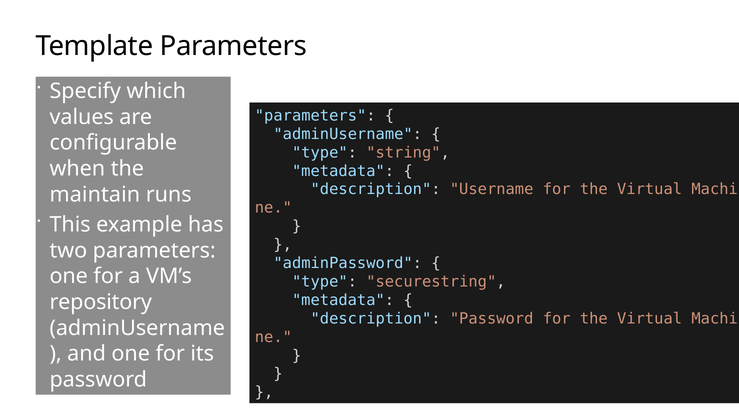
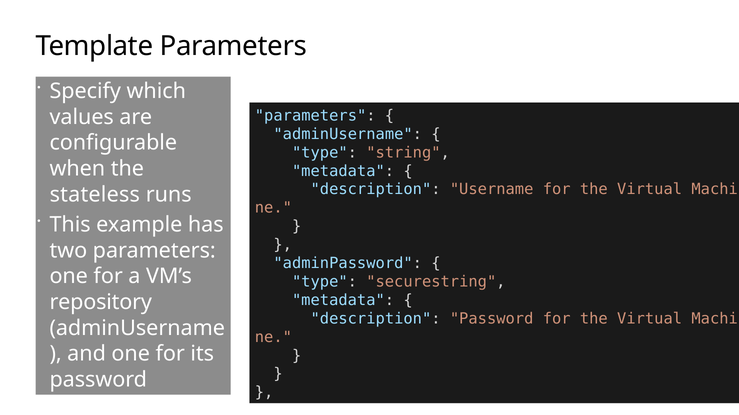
maintain: maintain -> stateless
